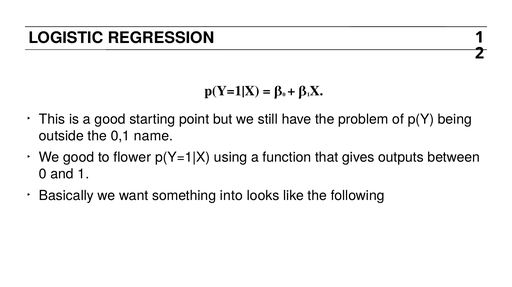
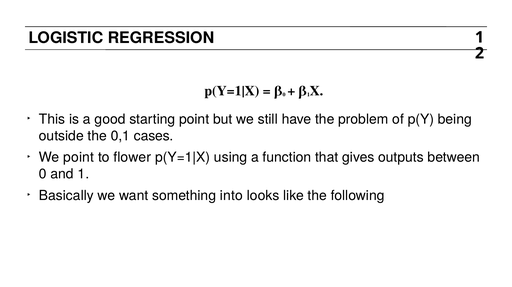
name: name -> cases
We good: good -> point
